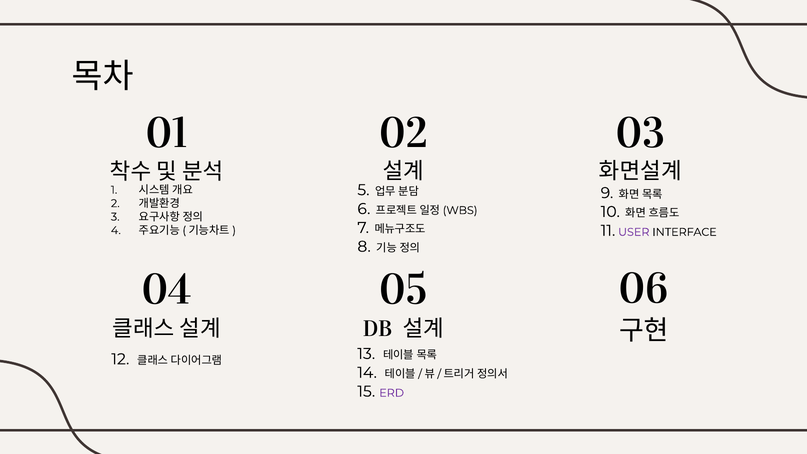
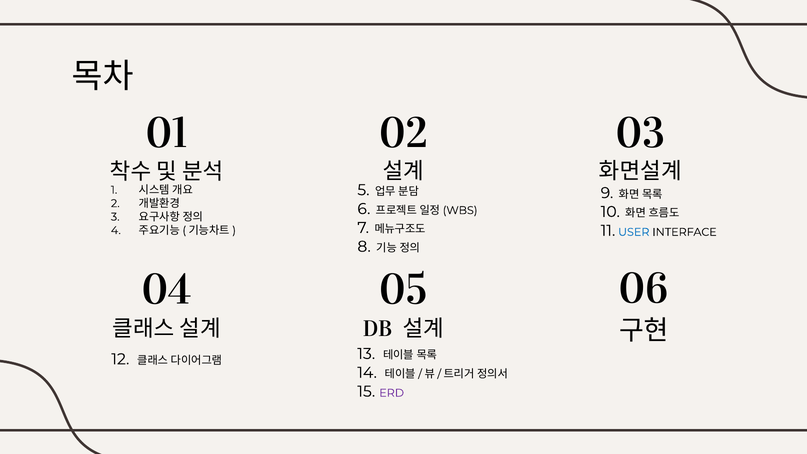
USER colour: purple -> blue
